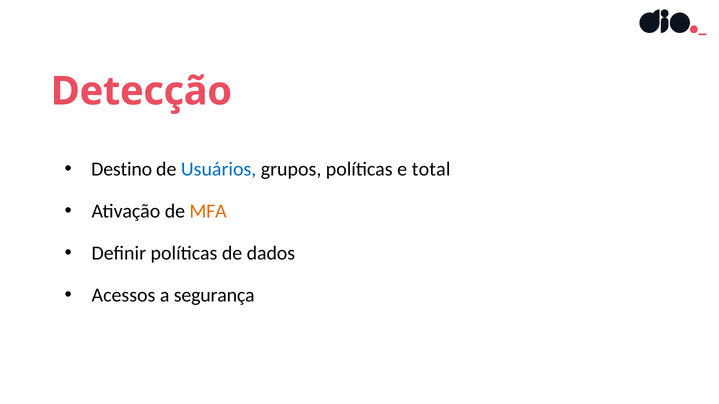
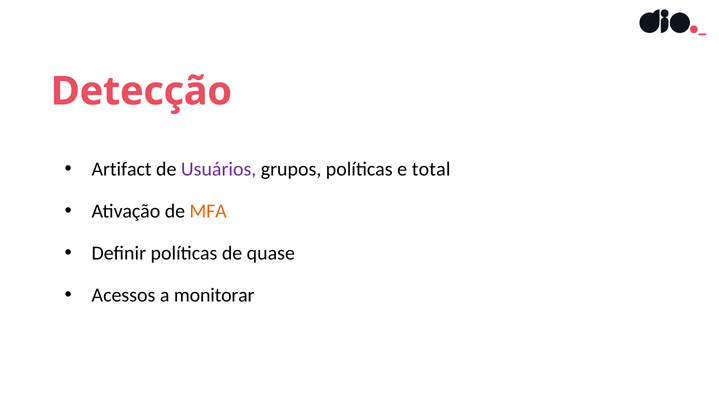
Destino: Destino -> Artifact
Usuários colour: blue -> purple
dados: dados -> quase
segurança: segurança -> monitorar
